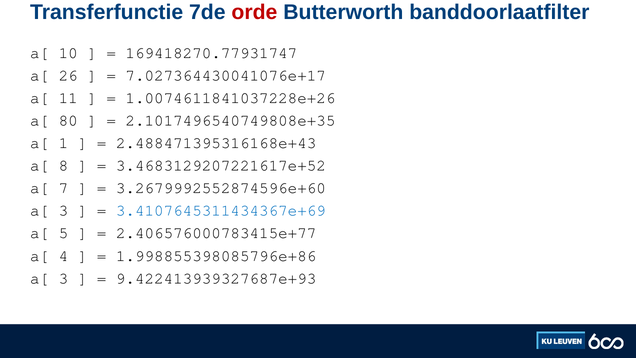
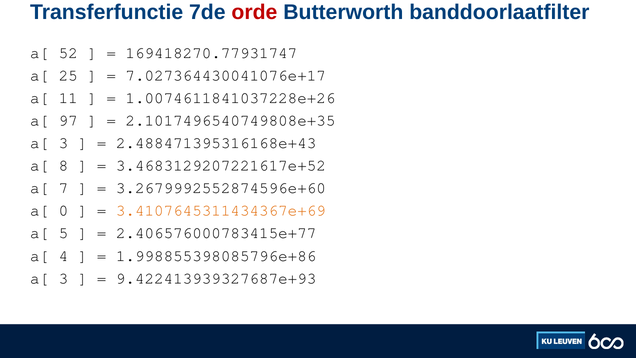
10: 10 -> 52
26: 26 -> 25
80: 80 -> 97
1 at (63, 143): 1 -> 3
3 at (63, 211): 3 -> 0
3.4107645311434367e+69 colour: blue -> orange
